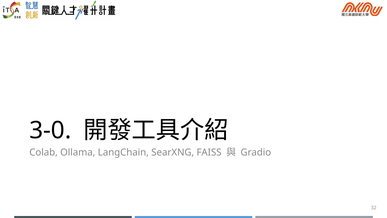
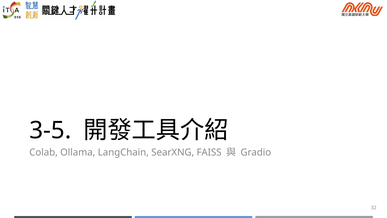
3-0: 3-0 -> 3-5
